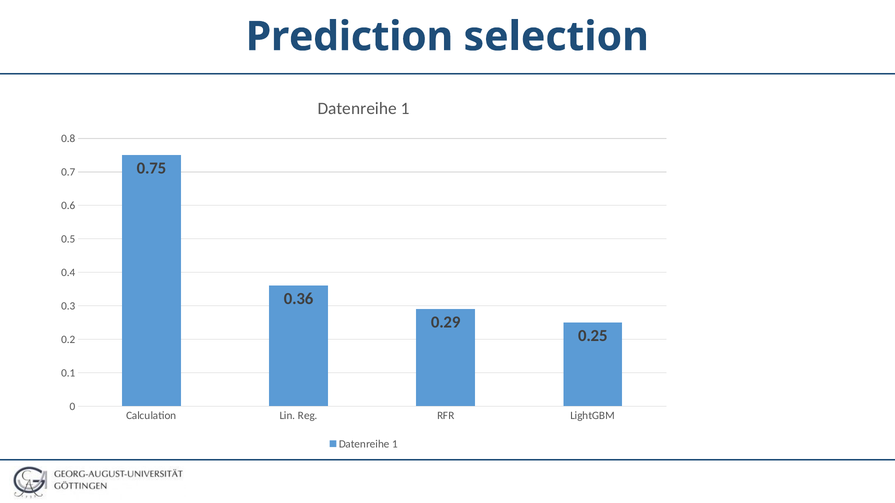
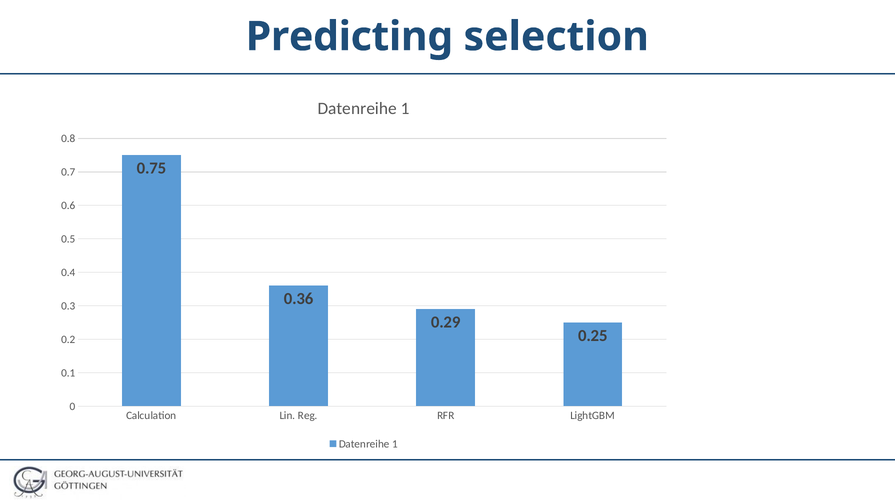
Prediction: Prediction -> Predicting
